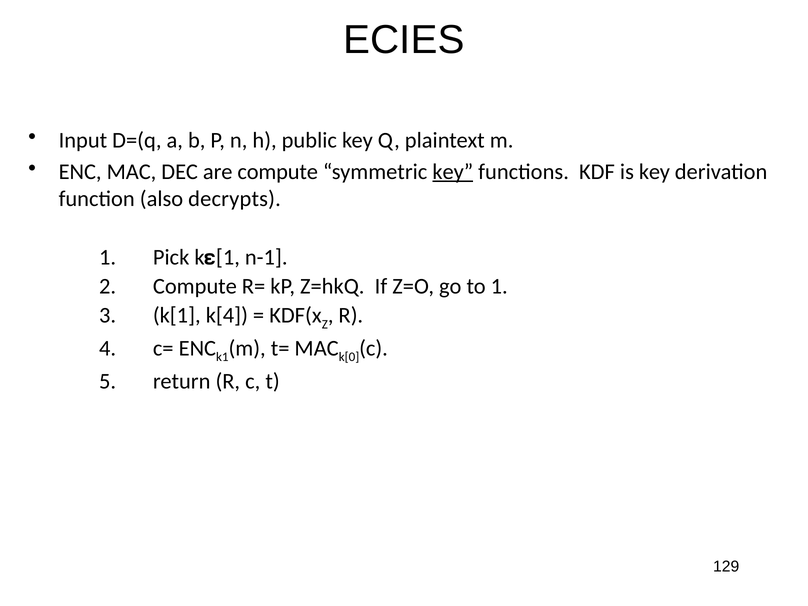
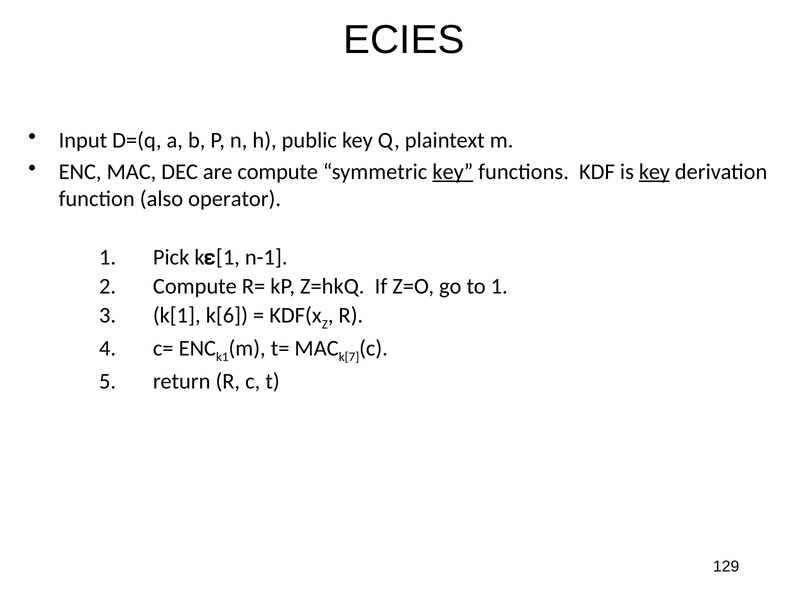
key at (654, 172) underline: none -> present
decrypts: decrypts -> operator
k[4: k[4 -> k[6
k[0: k[0 -> k[7
